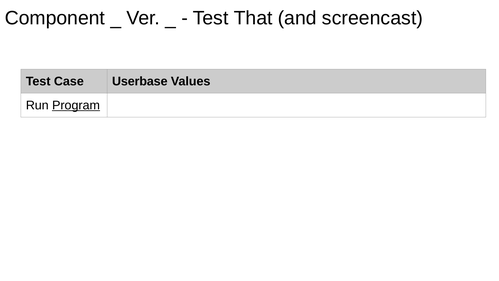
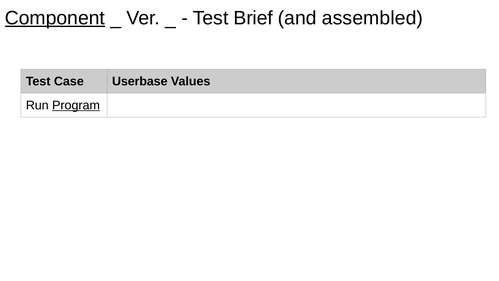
Component underline: none -> present
That: That -> Brief
screencast: screencast -> assembled
